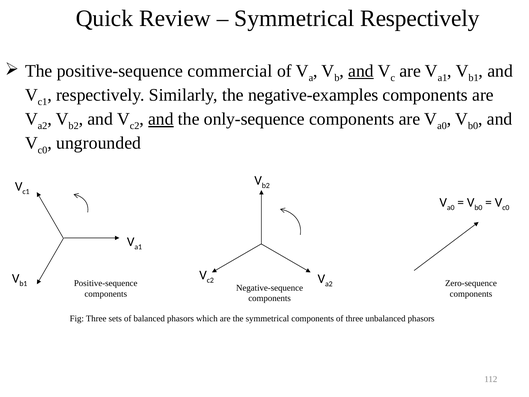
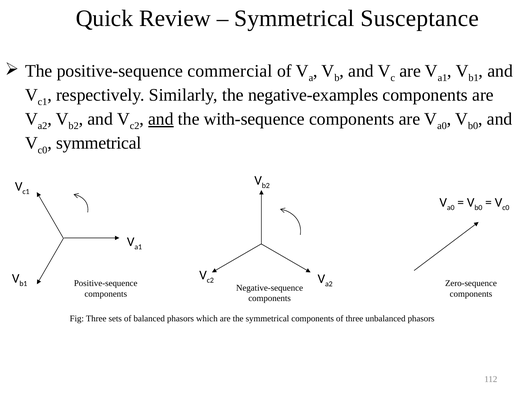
Symmetrical Respectively: Respectively -> Susceptance
and at (361, 71) underline: present -> none
only-sequence: only-sequence -> with-sequence
ungrounded at (99, 143): ungrounded -> symmetrical
